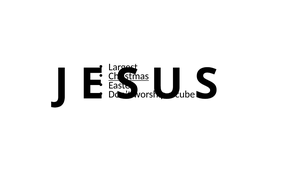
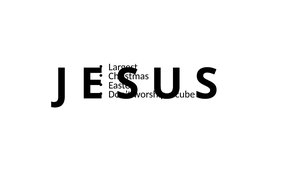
Christmas underline: present -> none
